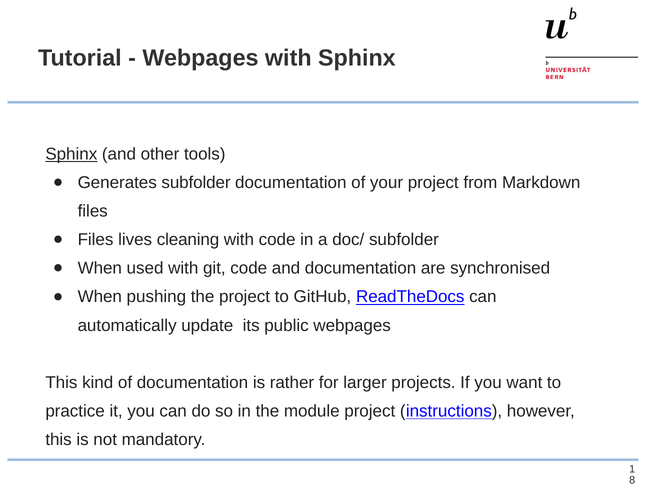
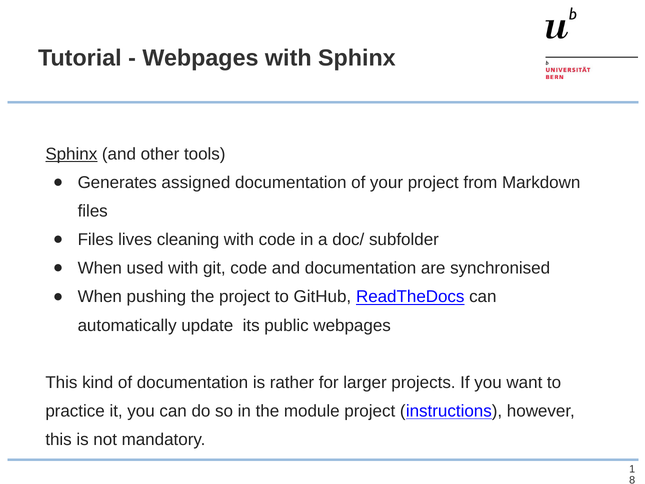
Generates subfolder: subfolder -> assigned
